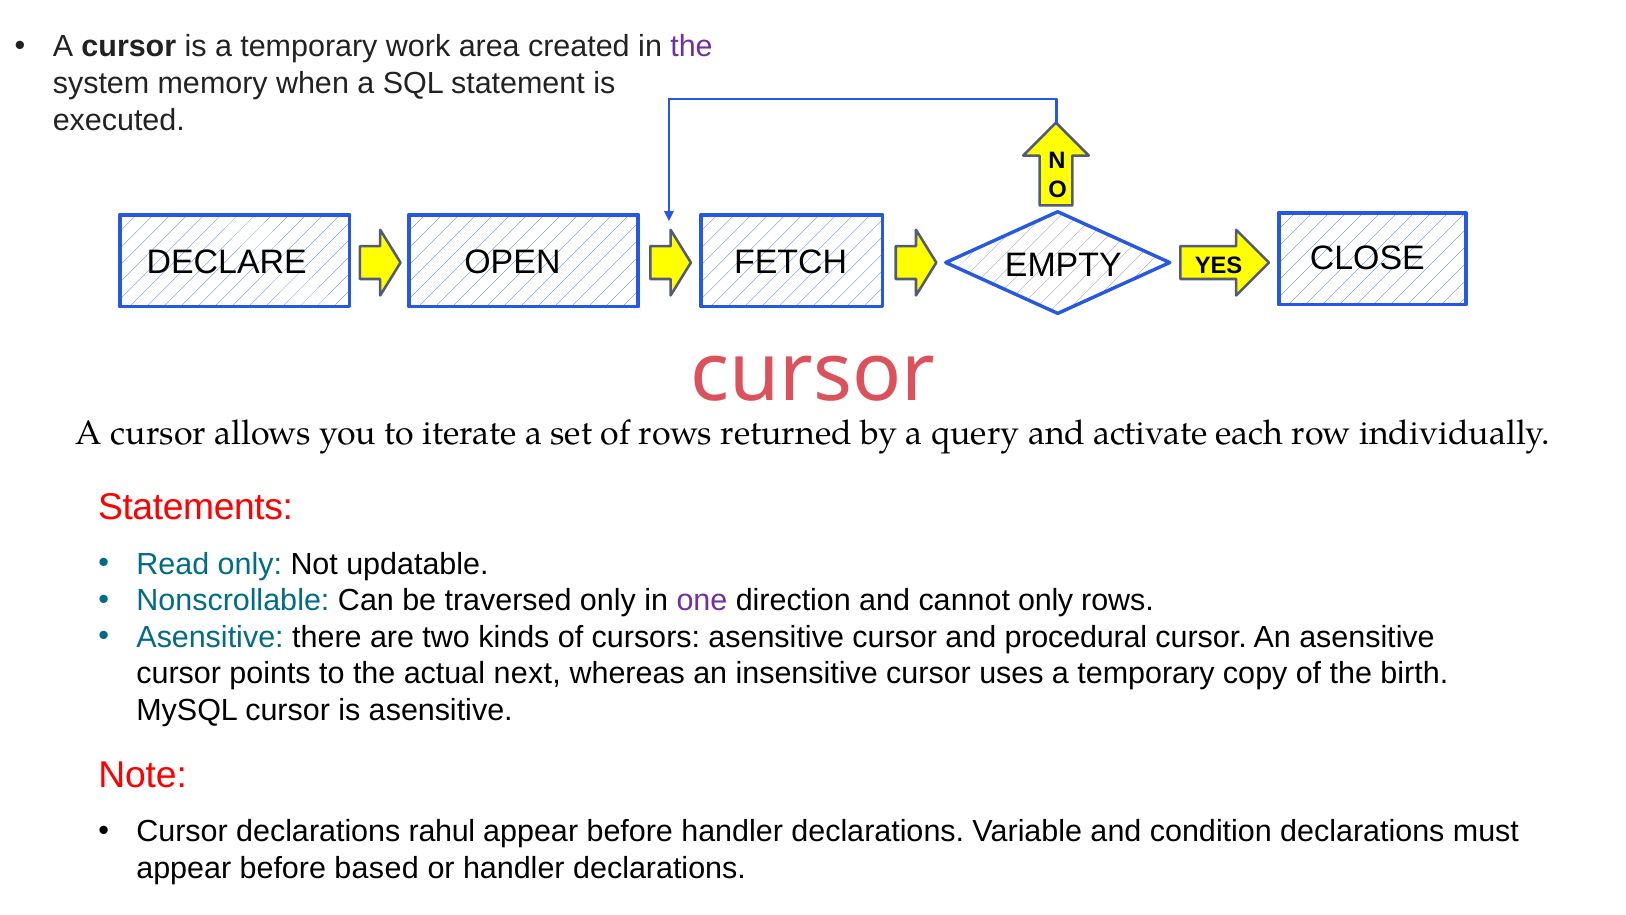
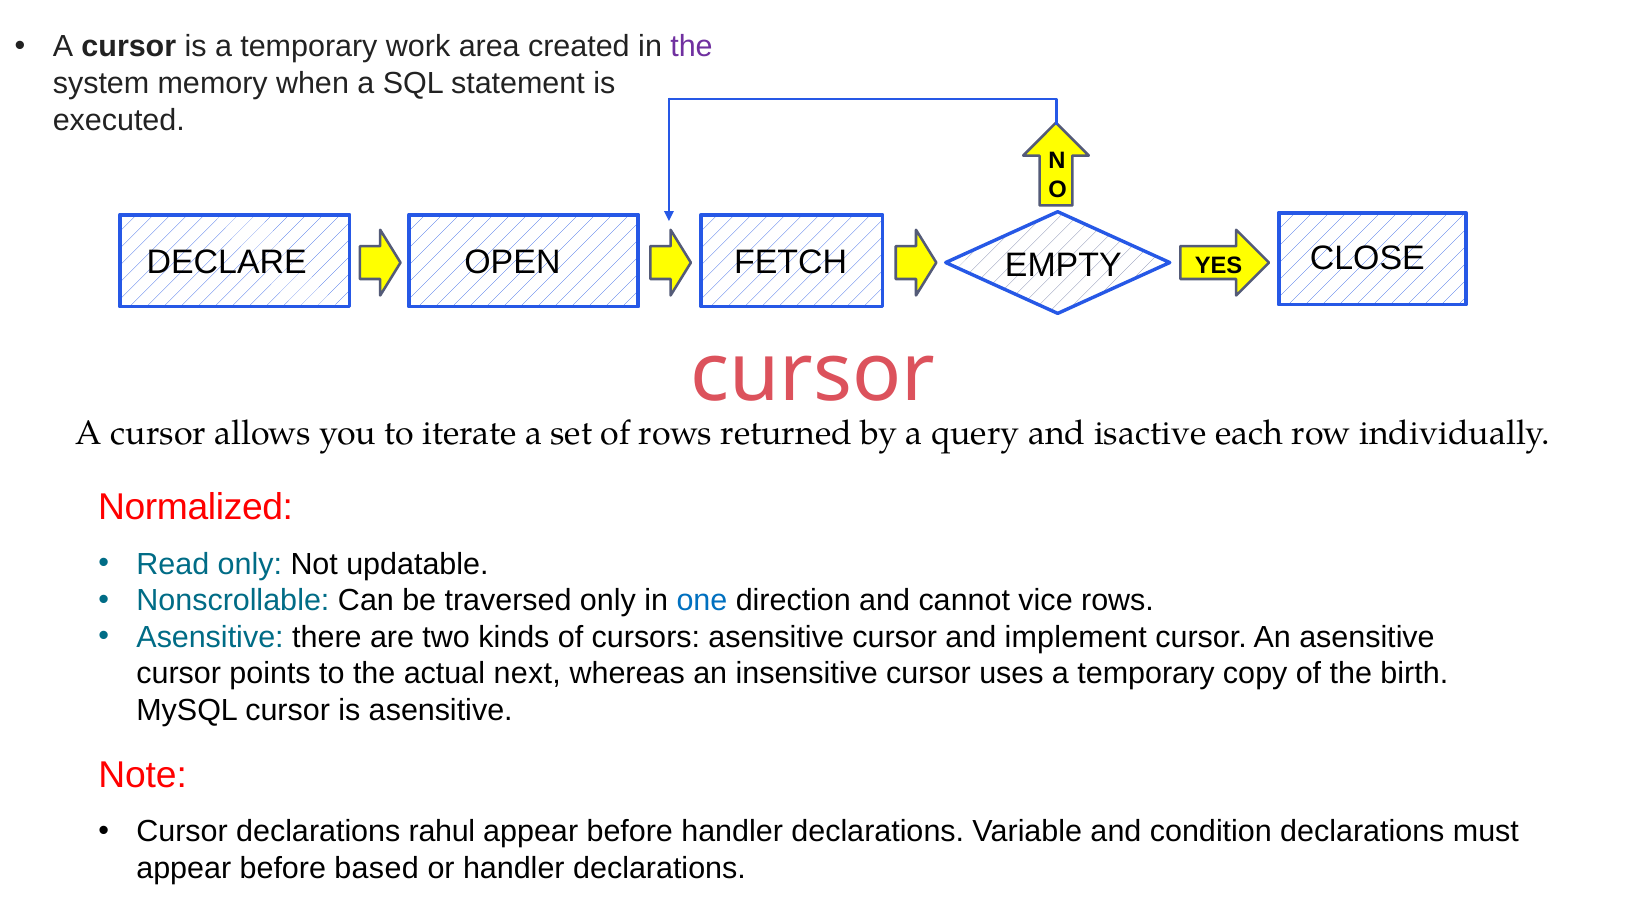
activate: activate -> isactive
Statements: Statements -> Normalized
one colour: purple -> blue
cannot only: only -> vice
procedural: procedural -> implement
